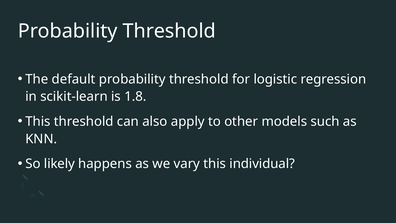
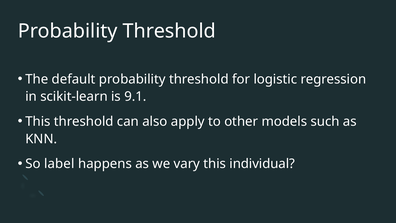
1.8: 1.8 -> 9.1
likely: likely -> label
